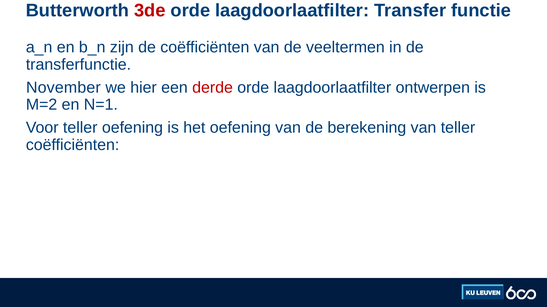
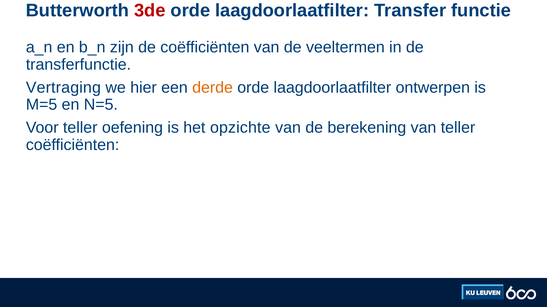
November: November -> Vertraging
derde colour: red -> orange
M=2: M=2 -> M=5
N=1: N=1 -> N=5
het oefening: oefening -> opzichte
